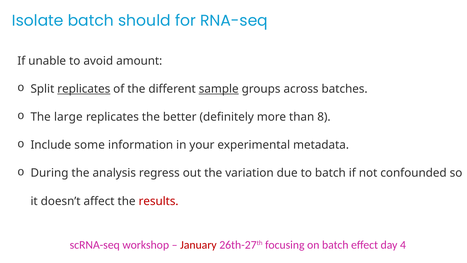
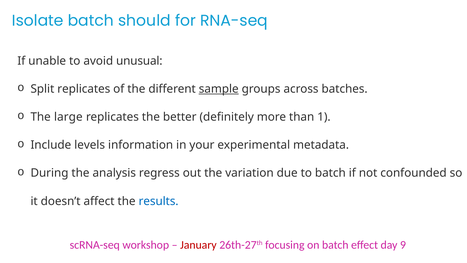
amount: amount -> unusual
replicates at (84, 89) underline: present -> none
8: 8 -> 1
some: some -> levels
results colour: red -> blue
4: 4 -> 9
